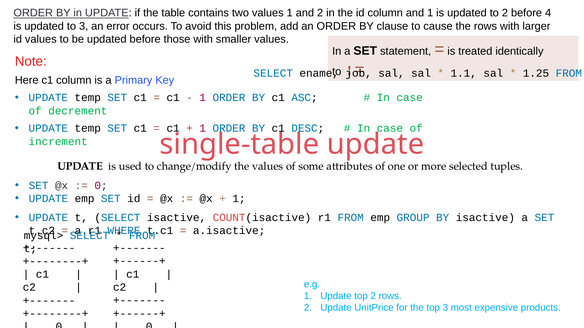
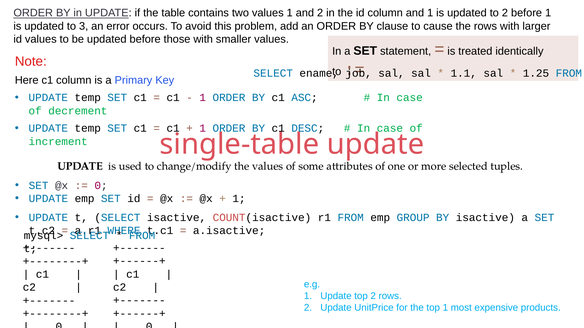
before 4: 4 -> 1
top 3: 3 -> 1
